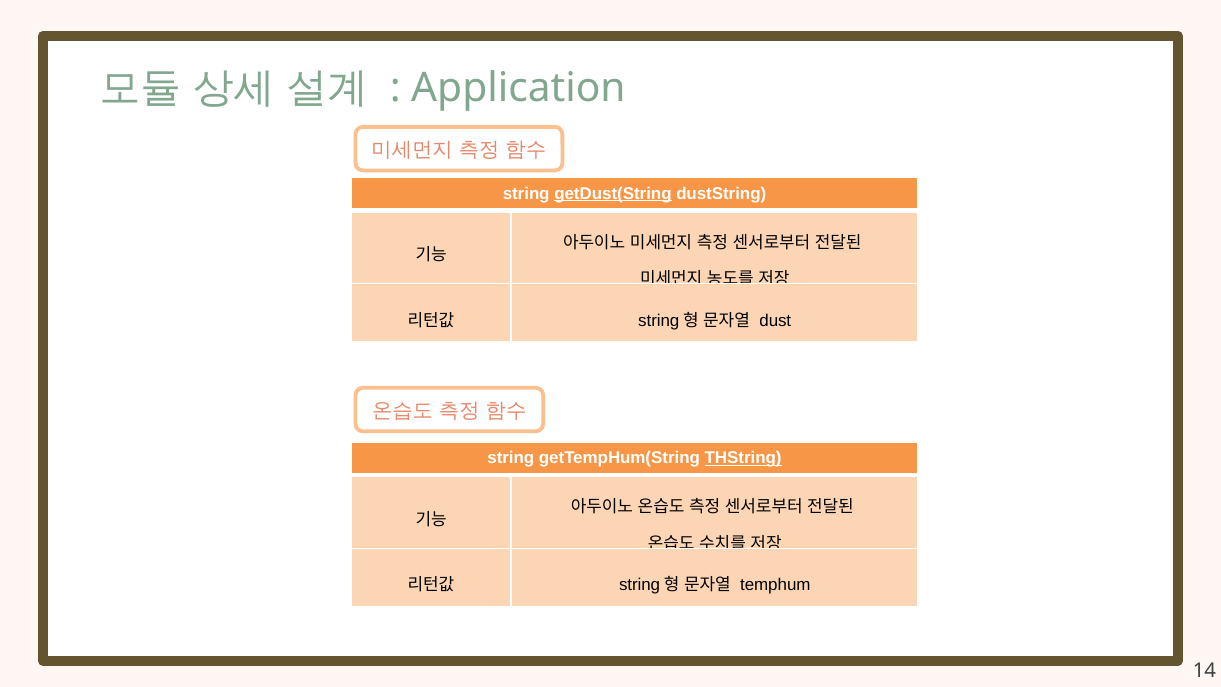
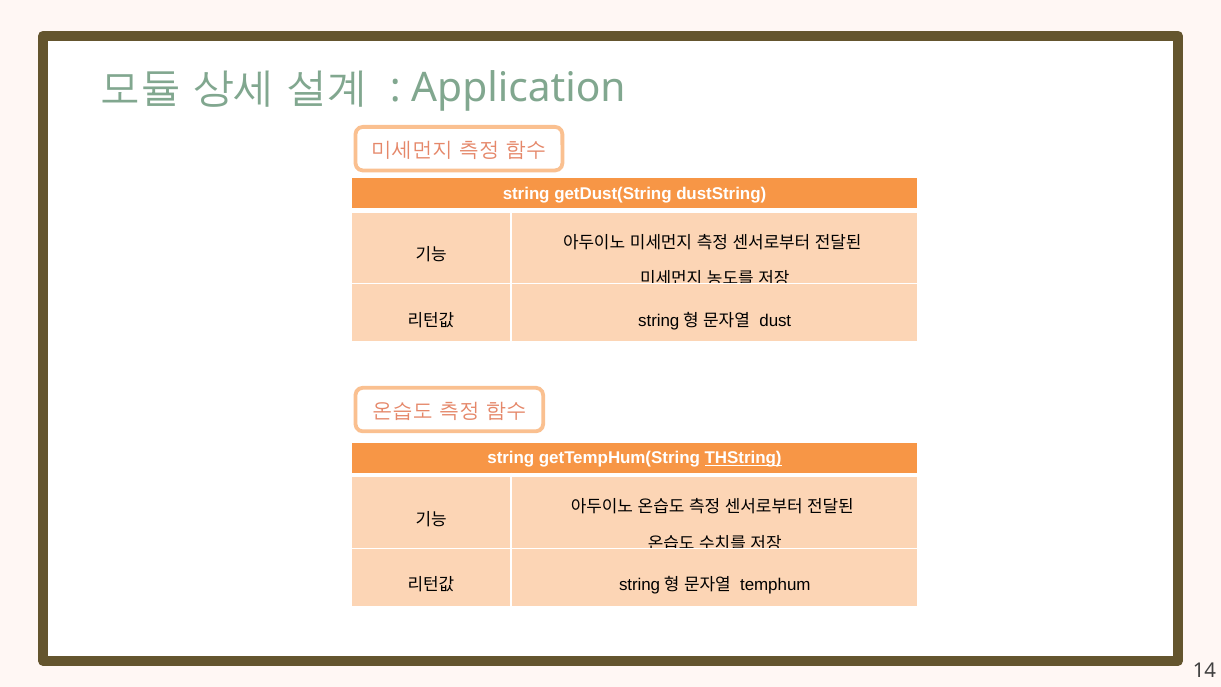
getDust(String underline: present -> none
